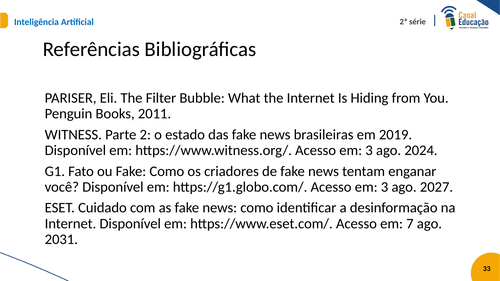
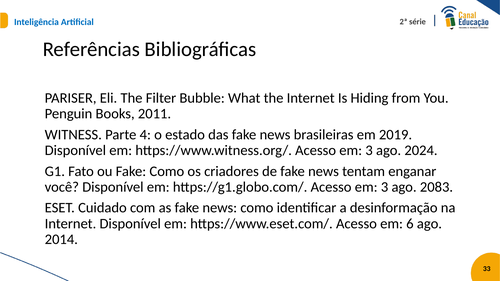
2: 2 -> 4
2027: 2027 -> 2083
7: 7 -> 6
2031: 2031 -> 2014
